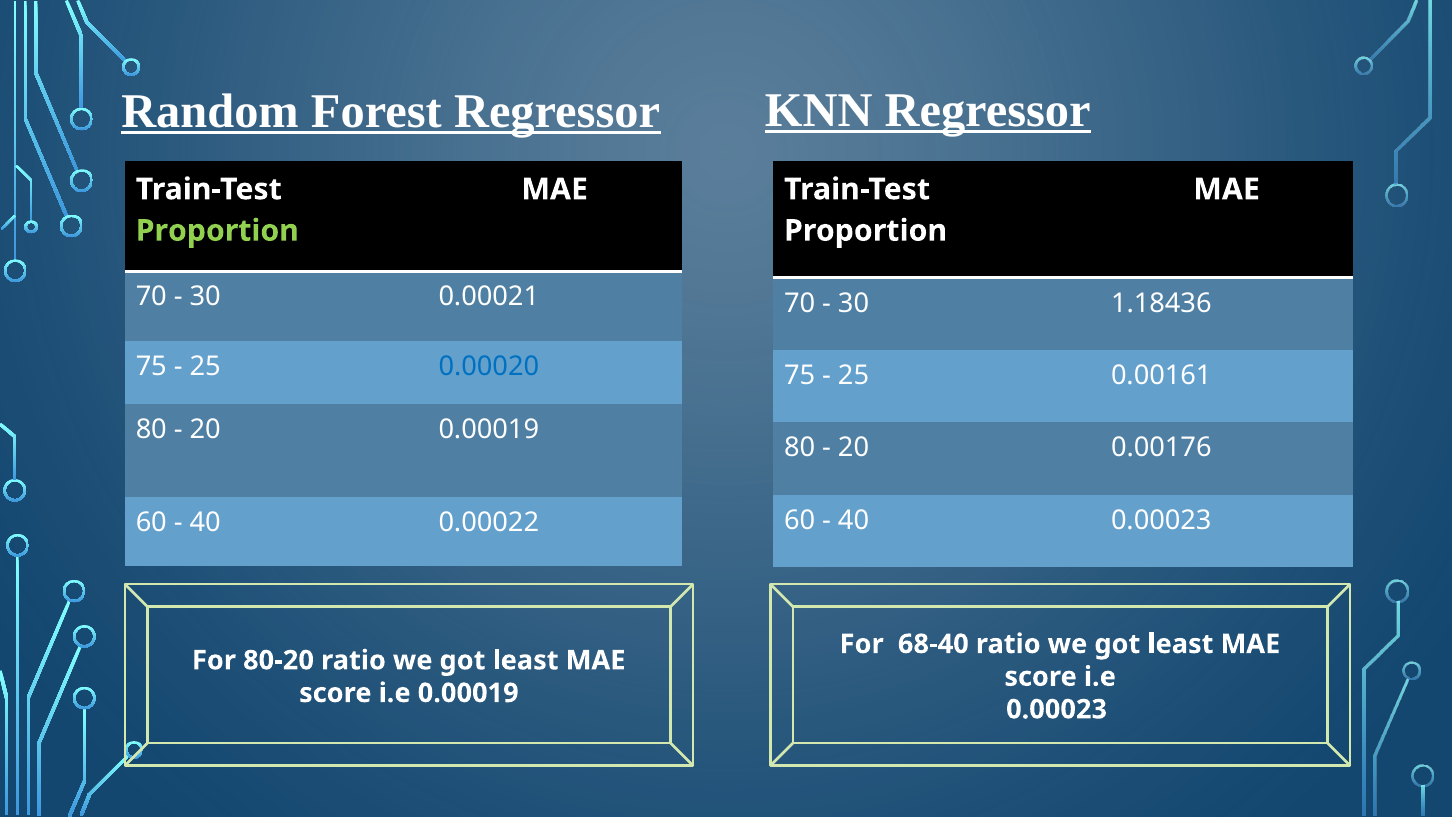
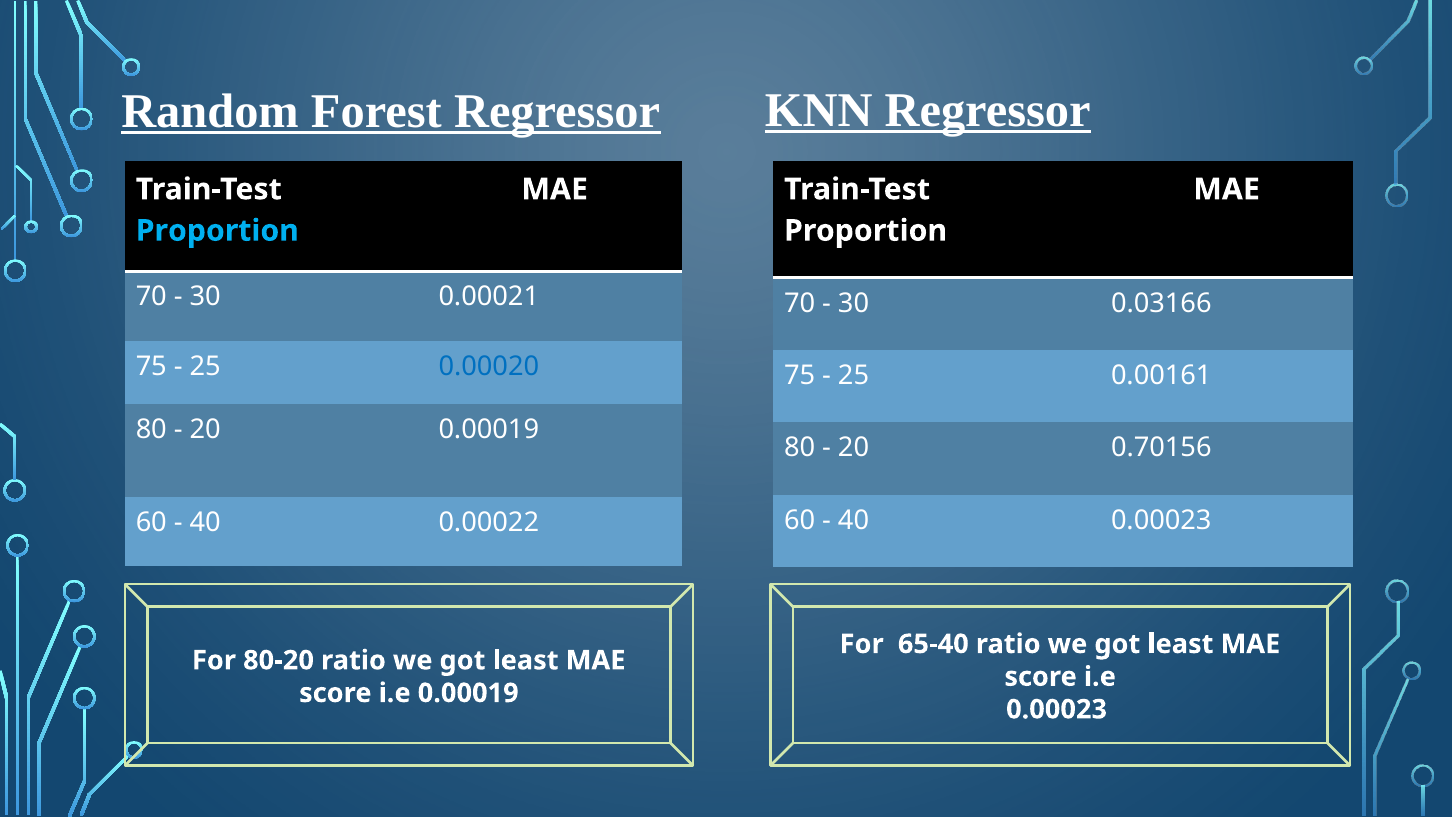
Proportion at (217, 231) colour: light green -> light blue
1.18436: 1.18436 -> 0.03166
0.00176: 0.00176 -> 0.70156
68-40: 68-40 -> 65-40
